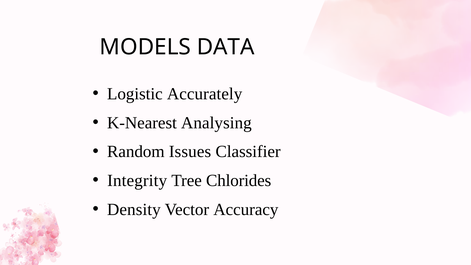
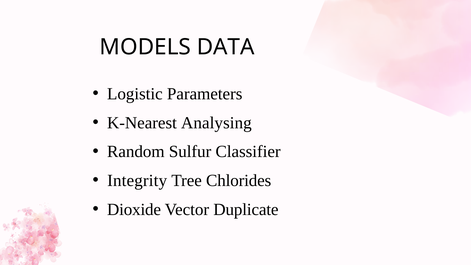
Accurately: Accurately -> Parameters
Issues: Issues -> Sulfur
Density: Density -> Dioxide
Accuracy: Accuracy -> Duplicate
